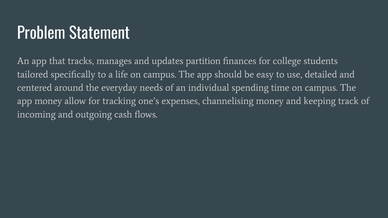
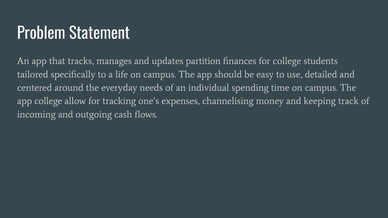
app money: money -> college
